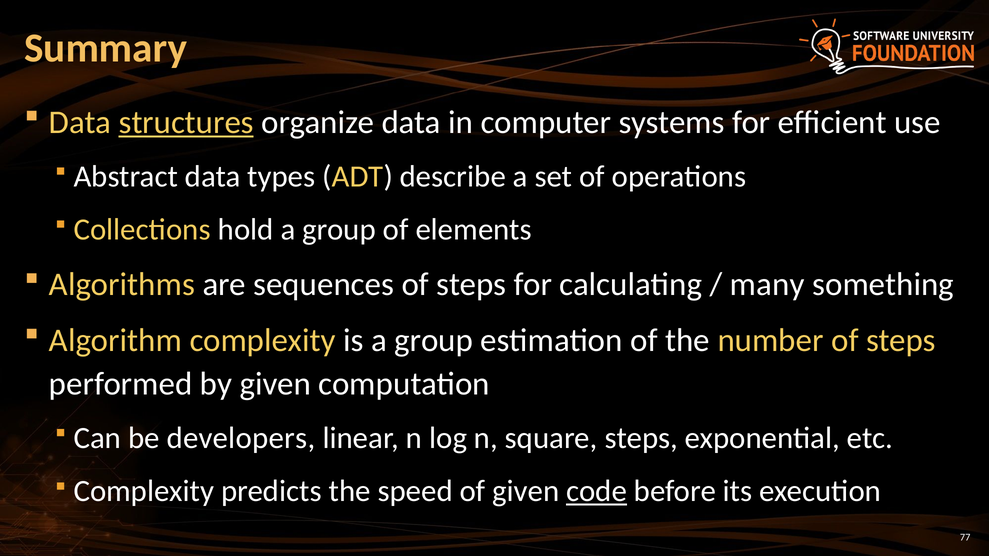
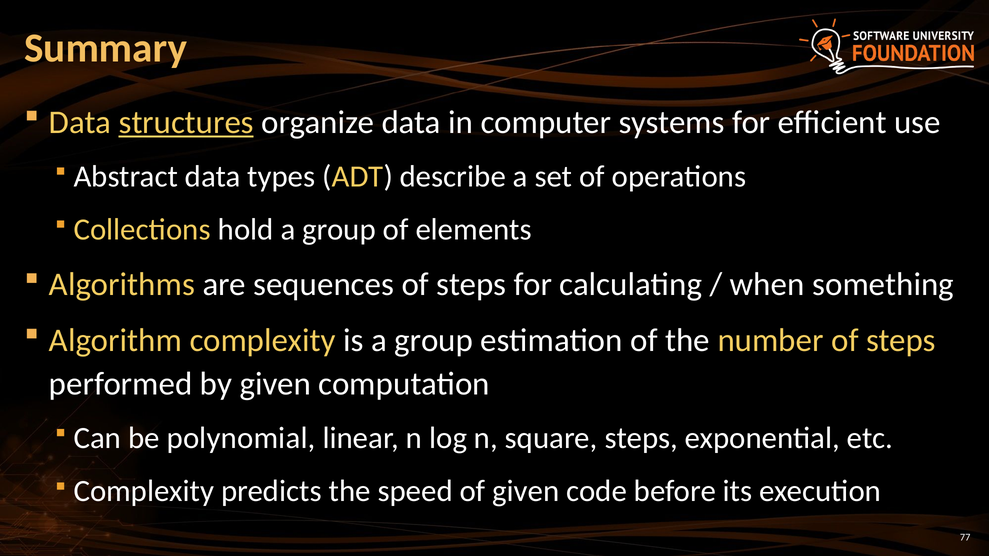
many: many -> when
developers: developers -> polynomial
code underline: present -> none
